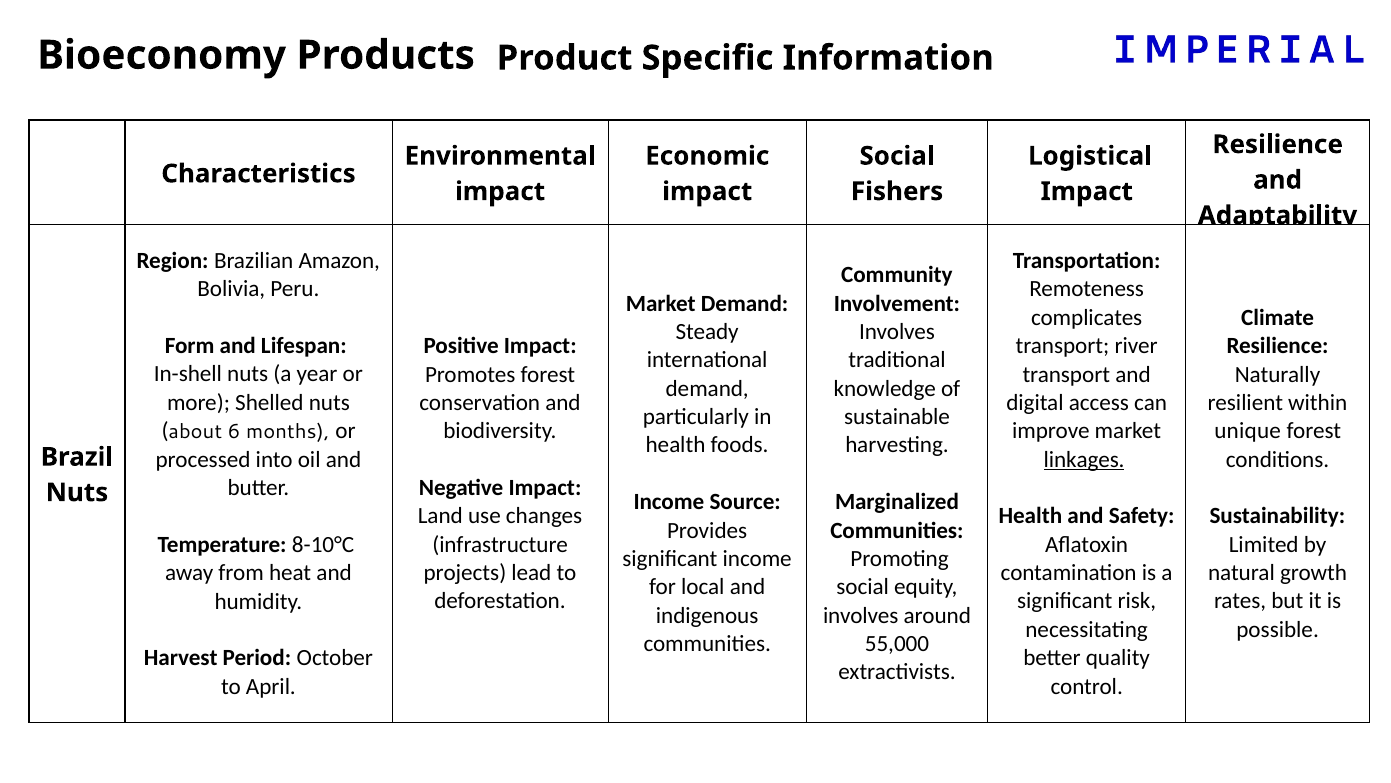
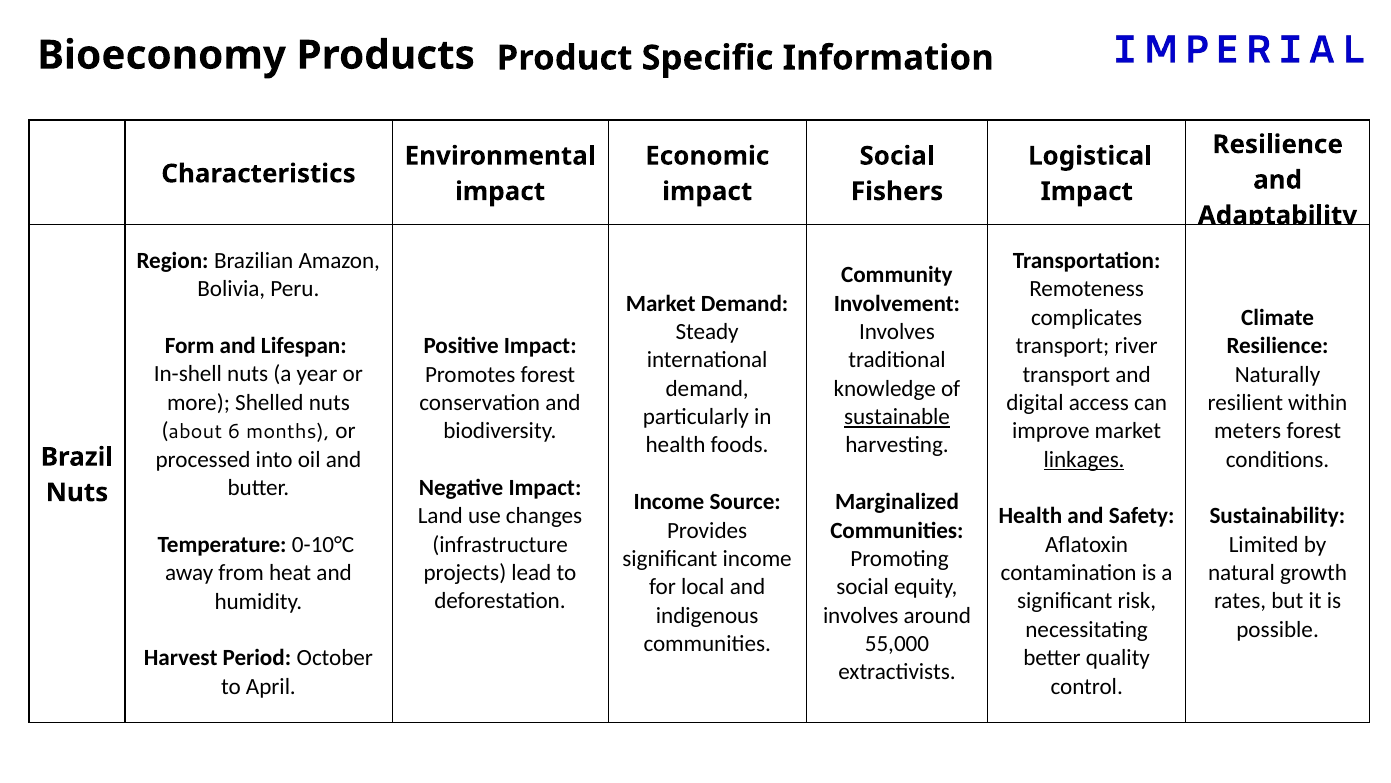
sustainable underline: none -> present
unique: unique -> meters
8-10°C: 8-10°C -> 0-10°C
